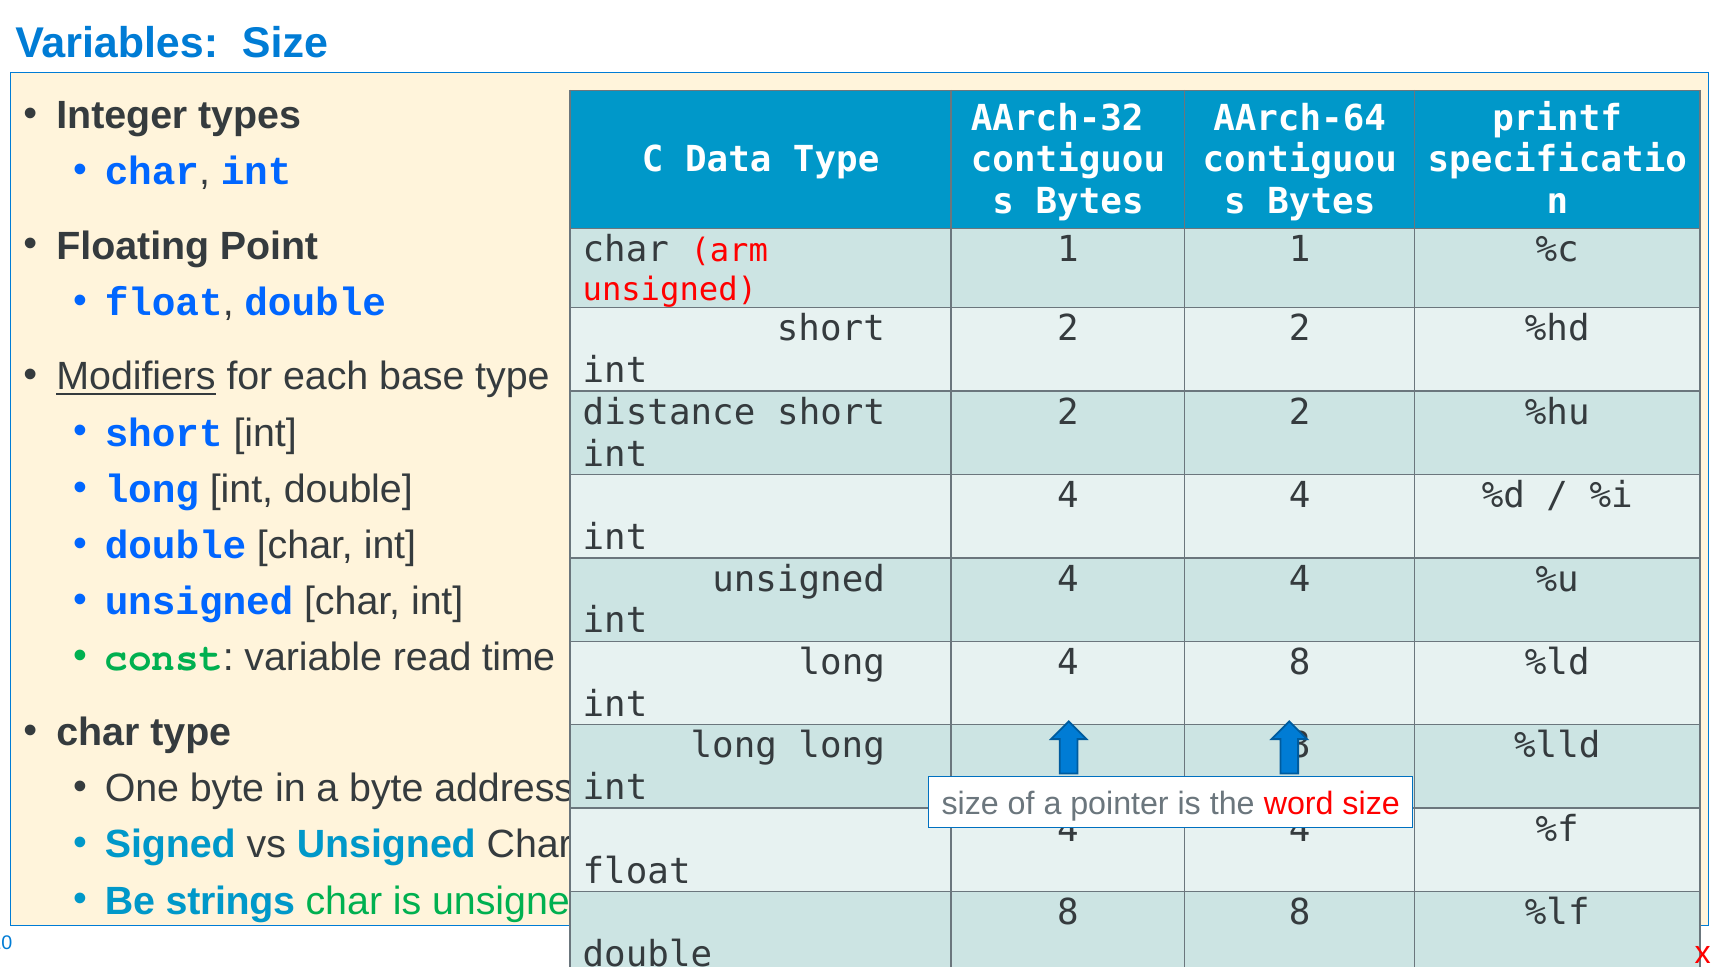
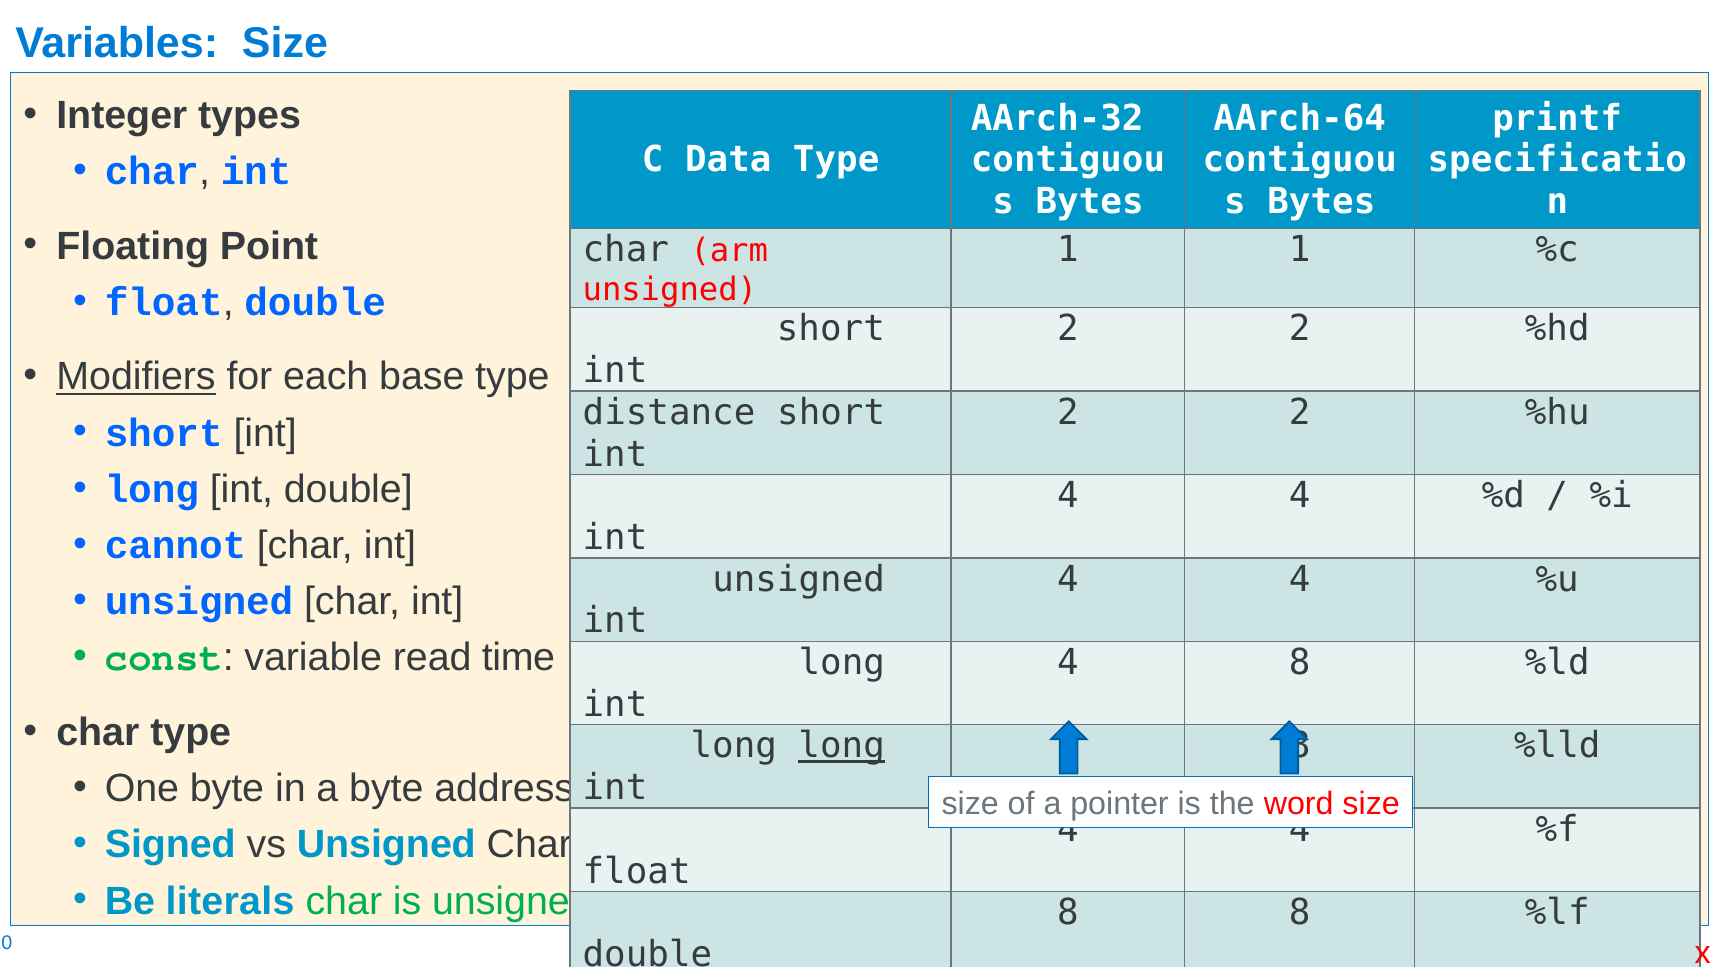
double at (176, 545): double -> cannot
long at (842, 746) underline: none -> present
strings: strings -> literals
